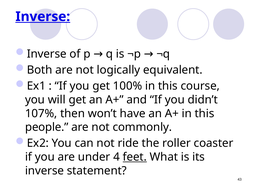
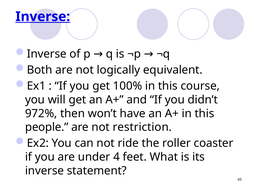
107%: 107% -> 972%
commonly: commonly -> restriction
feet underline: present -> none
